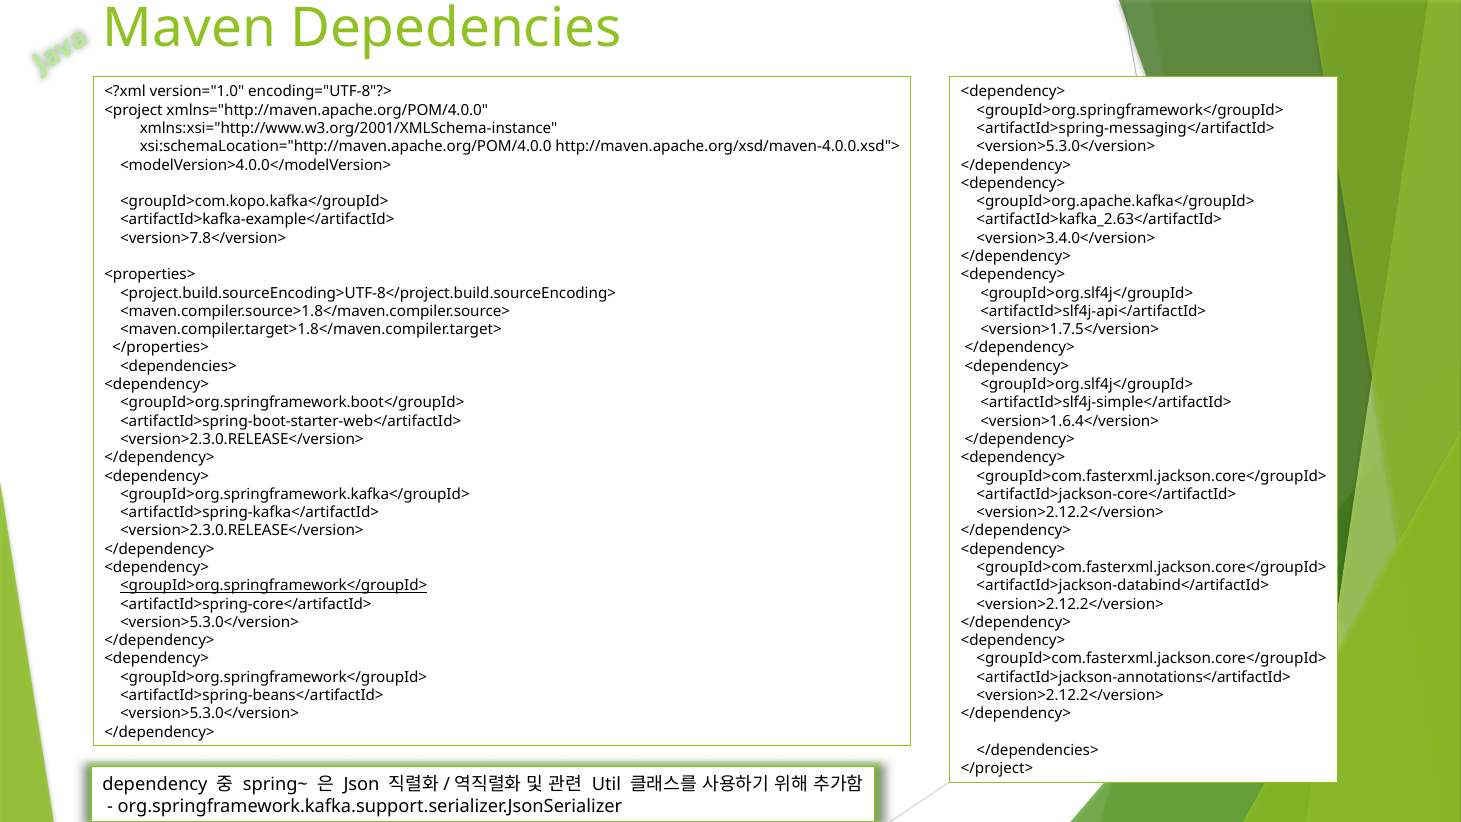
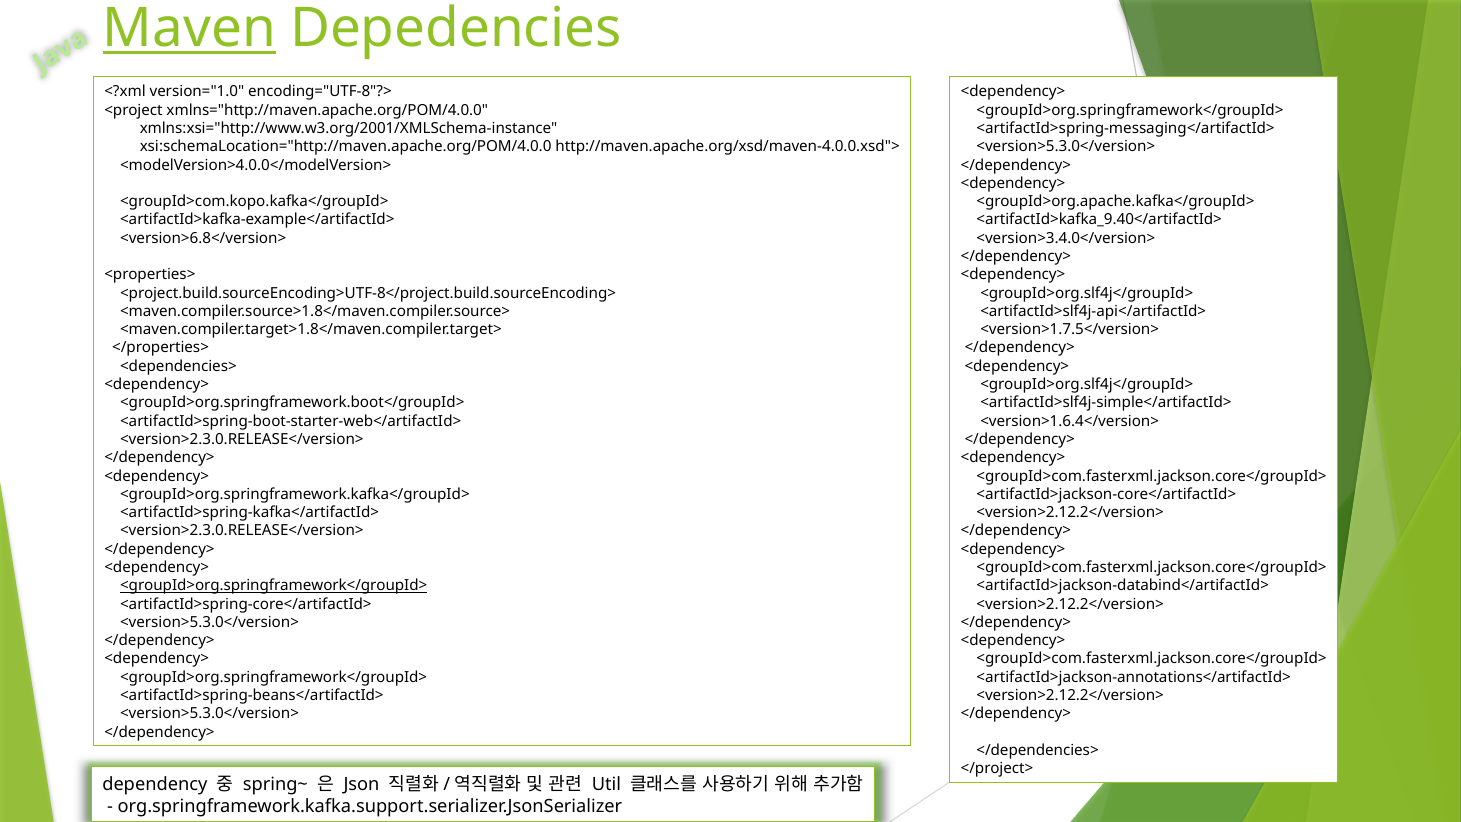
Maven underline: none -> present
<artifactId>kafka_2.63</artifactId>: <artifactId>kafka_2.63</artifactId> -> <artifactId>kafka_9.40</artifactId>
<version>7.8</version>: <version>7.8</version> -> <version>6.8</version>
